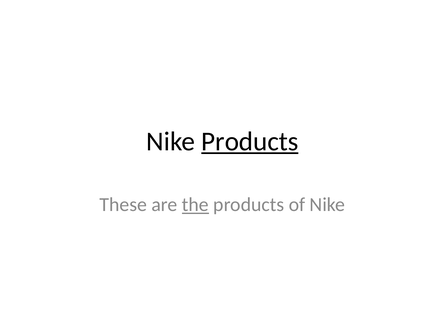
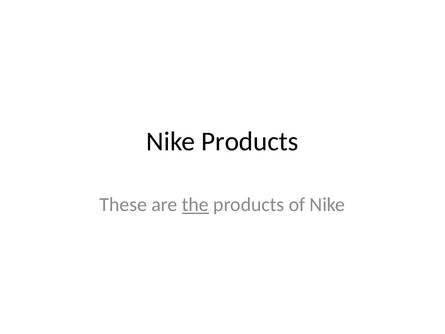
Products at (250, 141) underline: present -> none
